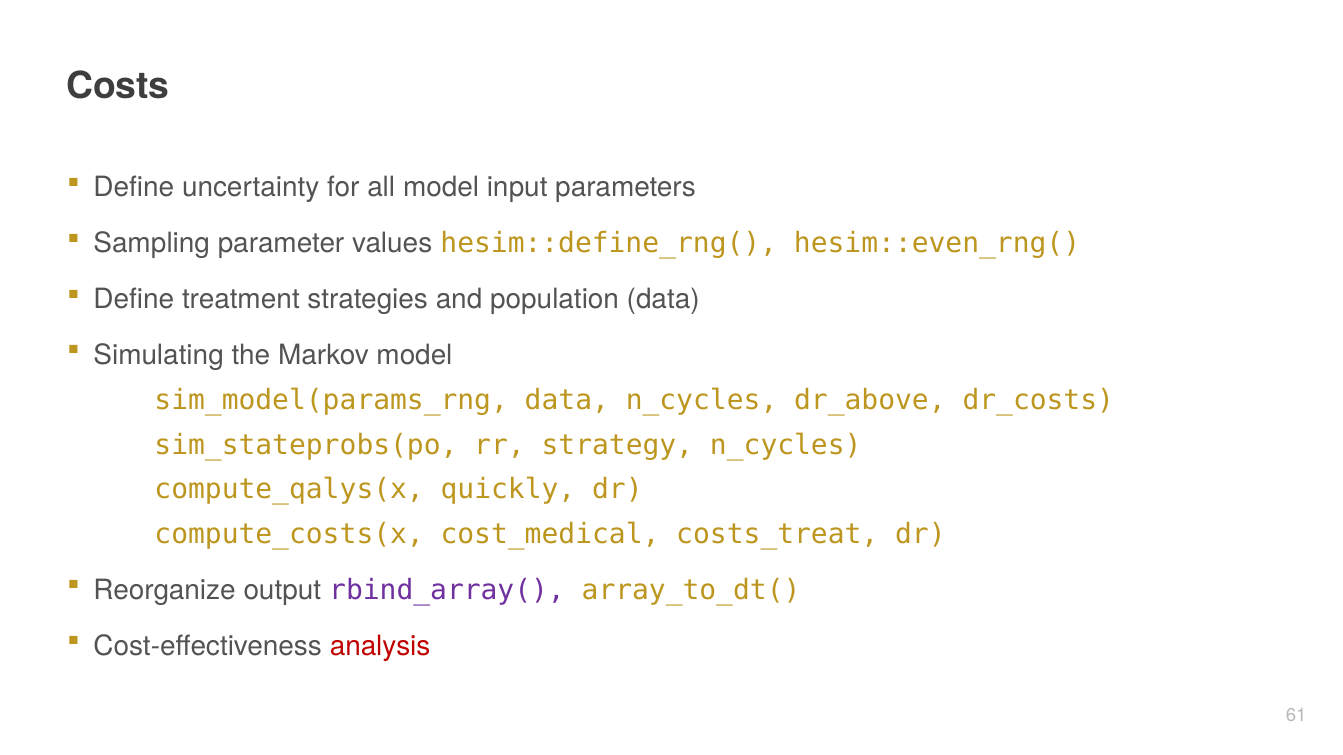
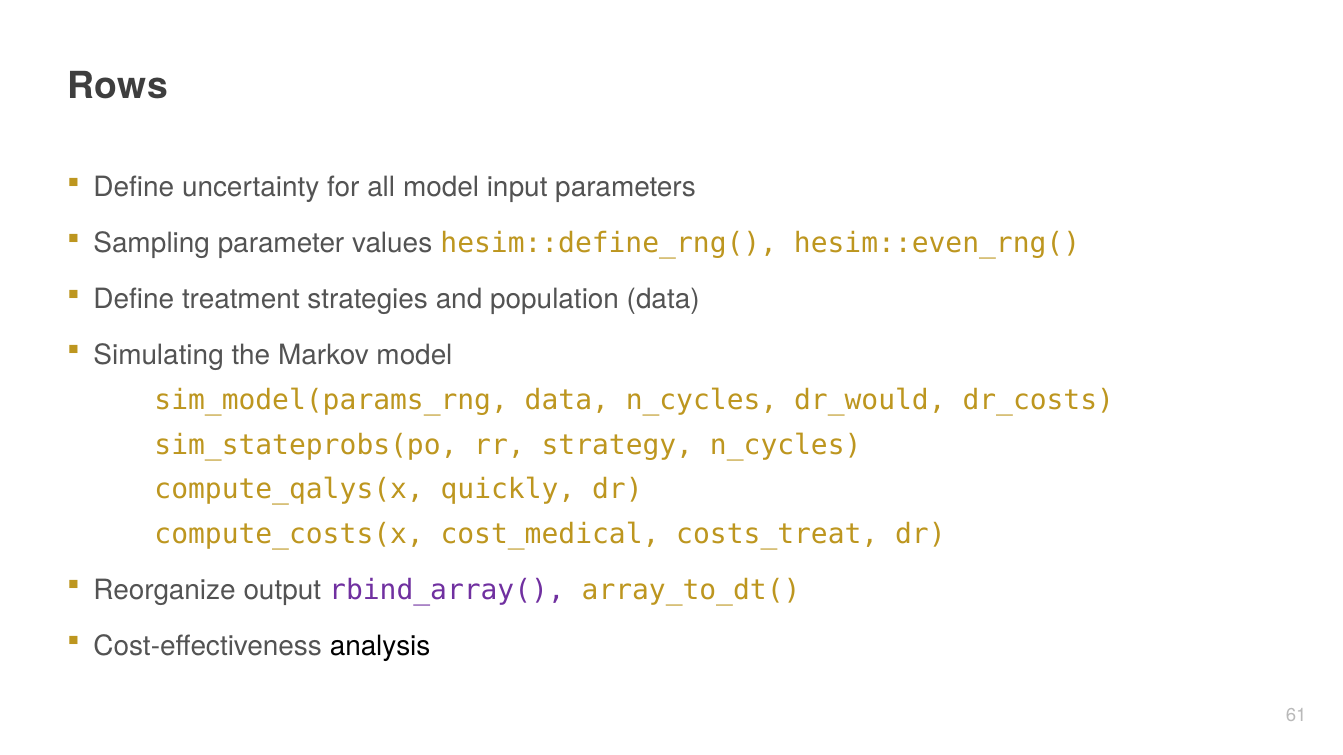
Costs: Costs -> Rows
dr_above: dr_above -> dr_would
analysis colour: red -> black
